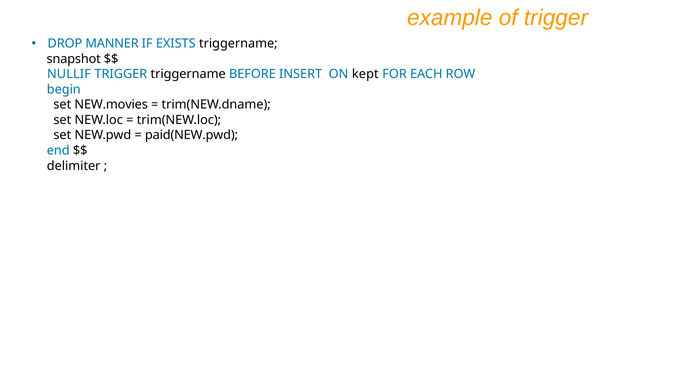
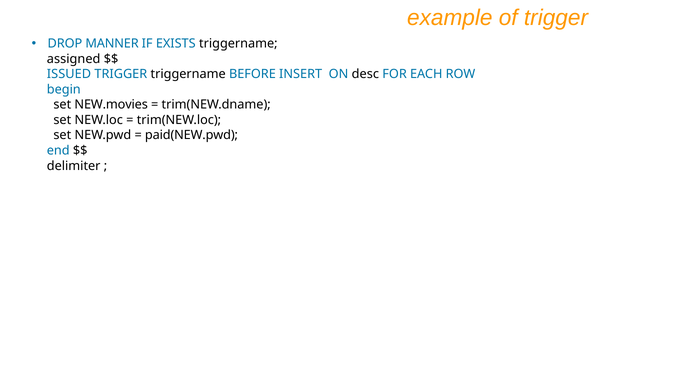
snapshot: snapshot -> assigned
NULLIF: NULLIF -> ISSUED
kept: kept -> desc
